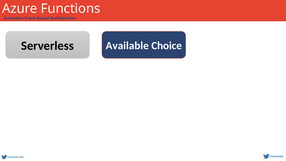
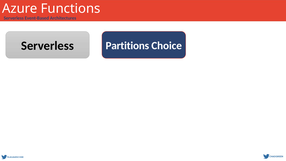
Available: Available -> Partitions
